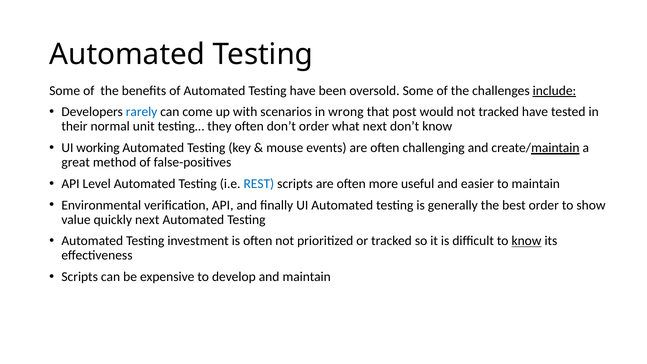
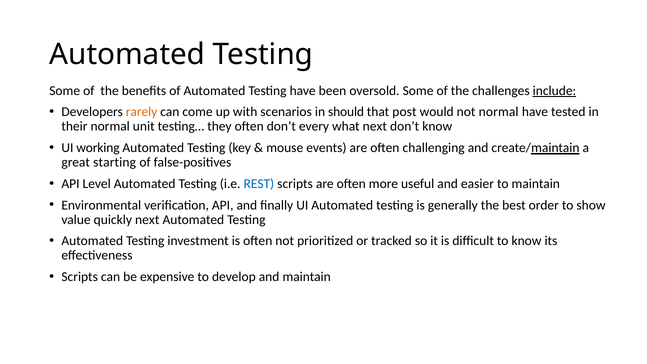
rarely colour: blue -> orange
wrong: wrong -> should
not tracked: tracked -> normal
don’t order: order -> every
method: method -> starting
know at (526, 241) underline: present -> none
